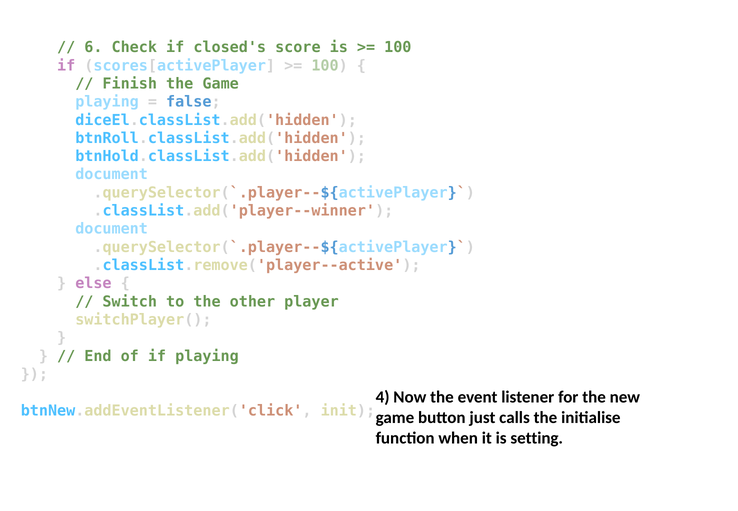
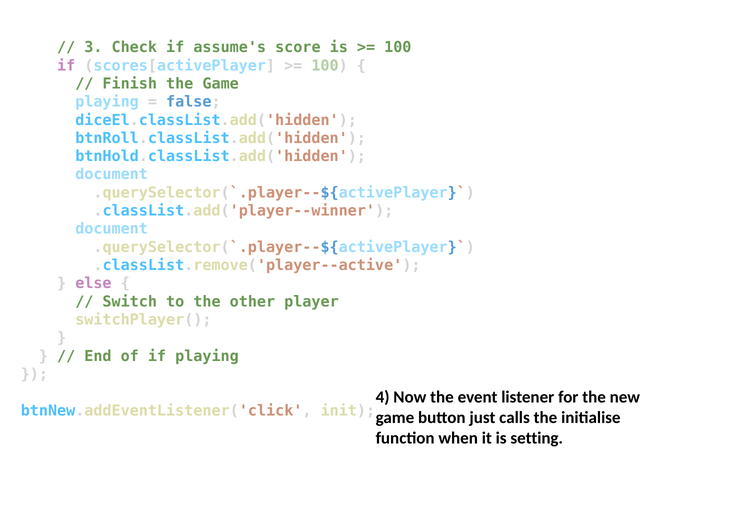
6: 6 -> 3
closed's: closed's -> assume's
